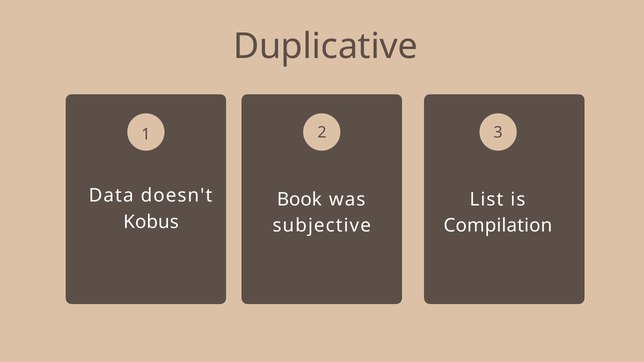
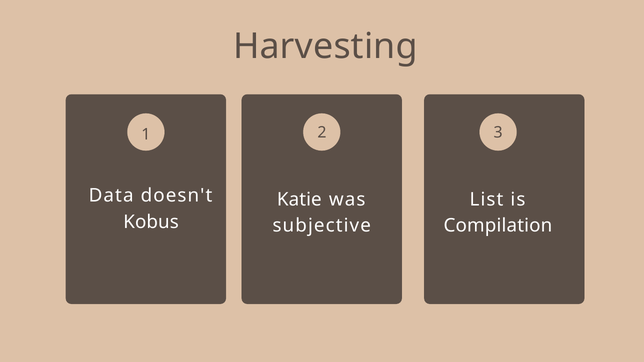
Duplicative: Duplicative -> Harvesting
Book: Book -> Katie
